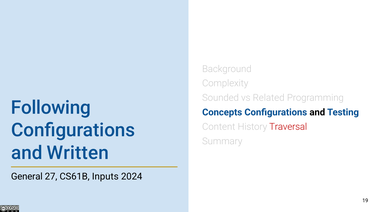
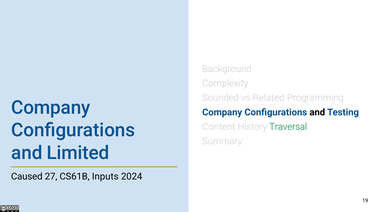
Following at (51, 108): Following -> Company
Concepts at (222, 112): Concepts -> Company
Traversal colour: red -> green
Written: Written -> Limited
General: General -> Caused
